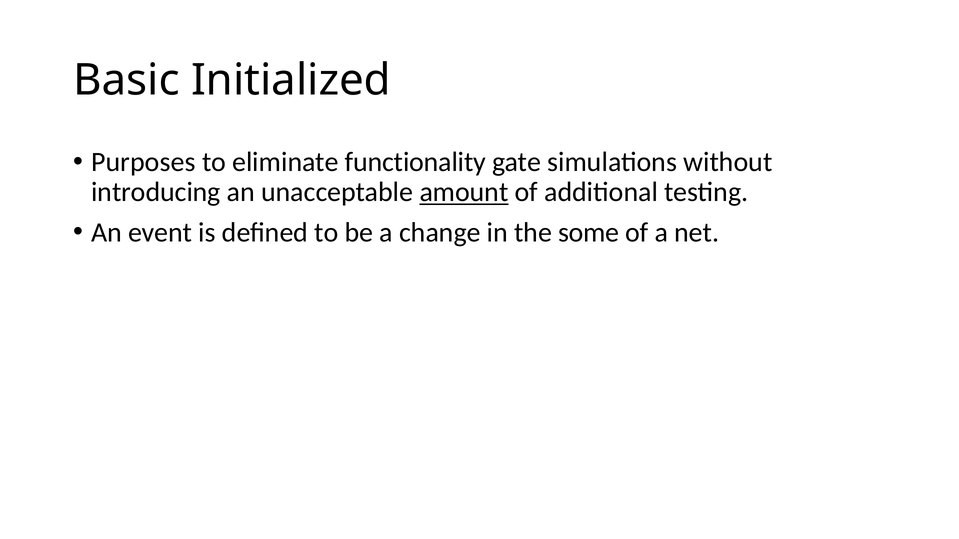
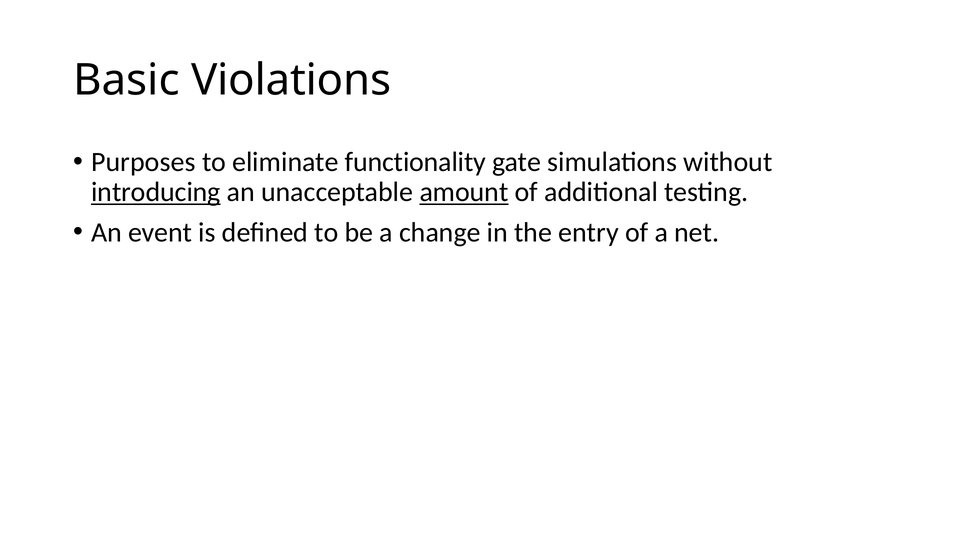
Initialized: Initialized -> Violations
introducing underline: none -> present
some: some -> entry
